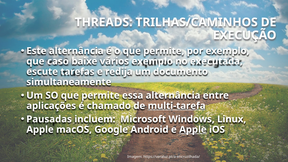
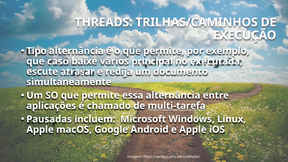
Este: Este -> Tipo
vários exemplo: exemplo -> principal
tarefas: tarefas -> atrasar
Apple at (193, 130) underline: present -> none
